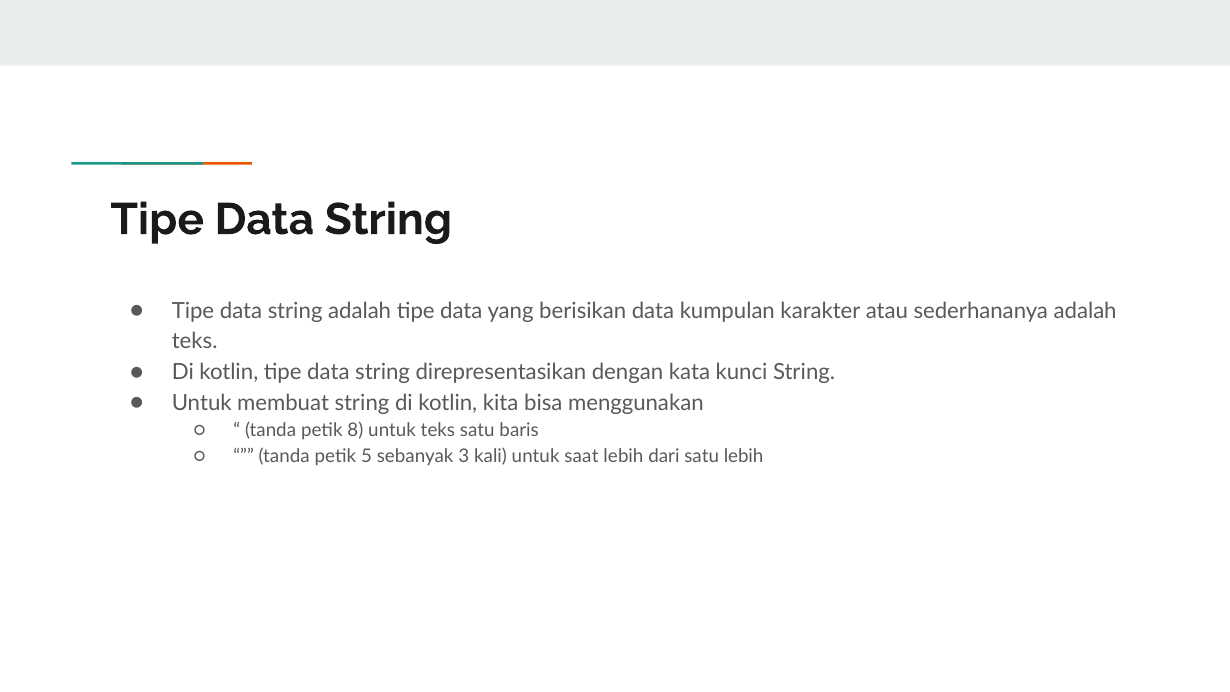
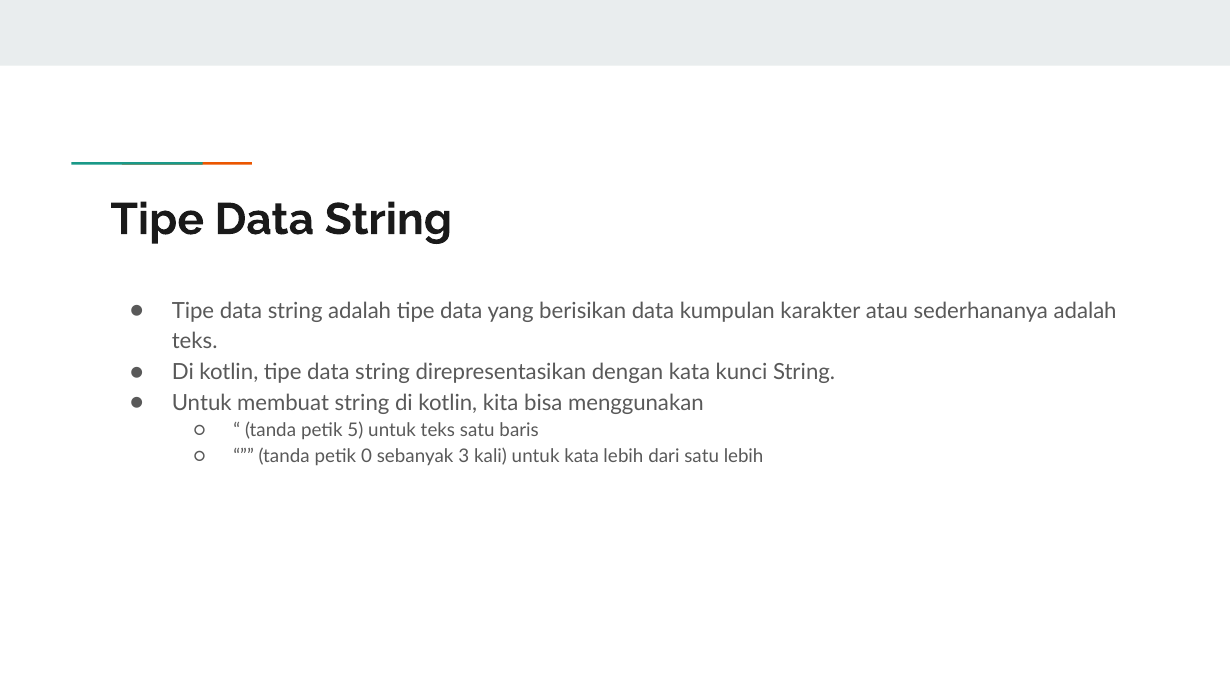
8: 8 -> 5
5: 5 -> 0
untuk saat: saat -> kata
